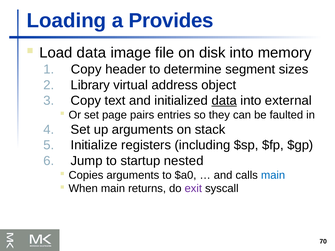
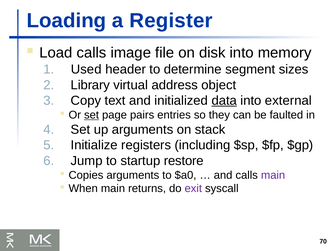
Provides: Provides -> Register
Load data: data -> calls
1 Copy: Copy -> Used
set at (92, 115) underline: none -> present
nested: nested -> restore
main at (273, 175) colour: blue -> purple
